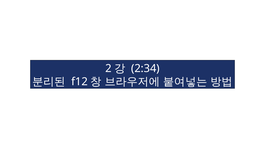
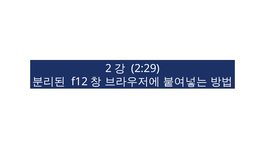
2:34: 2:34 -> 2:29
